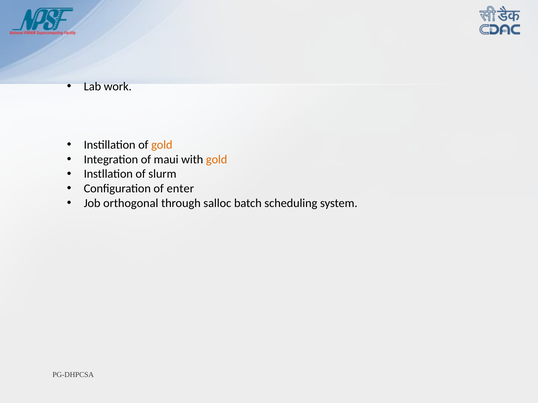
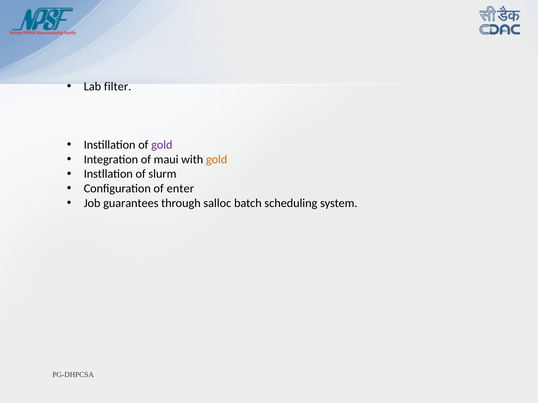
work: work -> filter
gold at (162, 145) colour: orange -> purple
orthogonal: orthogonal -> guarantees
